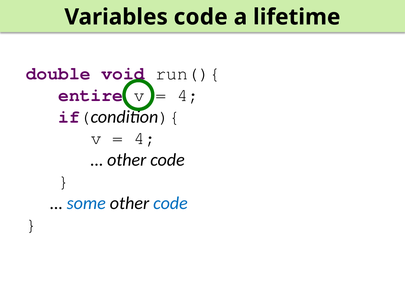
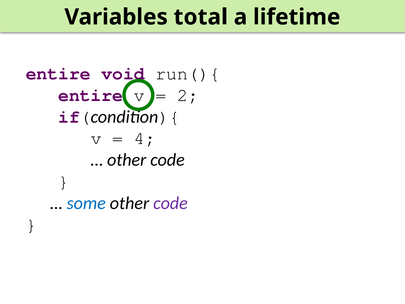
Variables code: code -> total
double at (58, 73): double -> entire
4 at (188, 95): 4 -> 2
code at (170, 203) colour: blue -> purple
